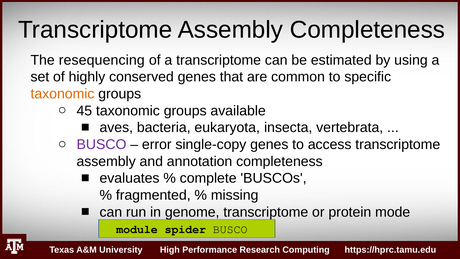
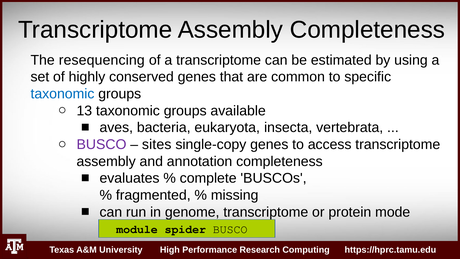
taxonomic at (62, 94) colour: orange -> blue
45: 45 -> 13
error: error -> sites
